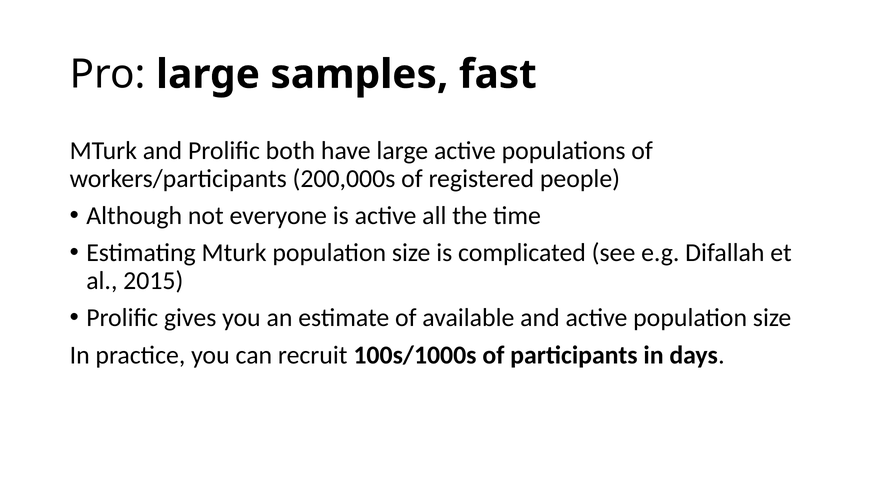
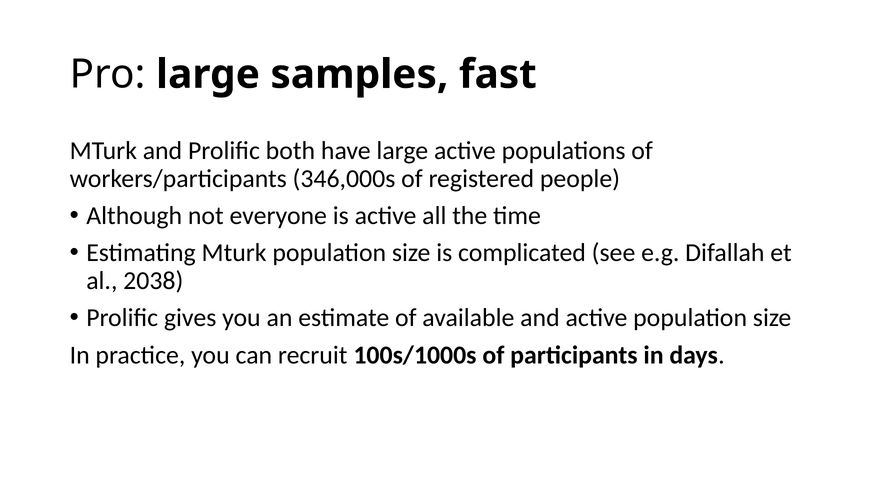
200,000s: 200,000s -> 346,000s
2015: 2015 -> 2038
